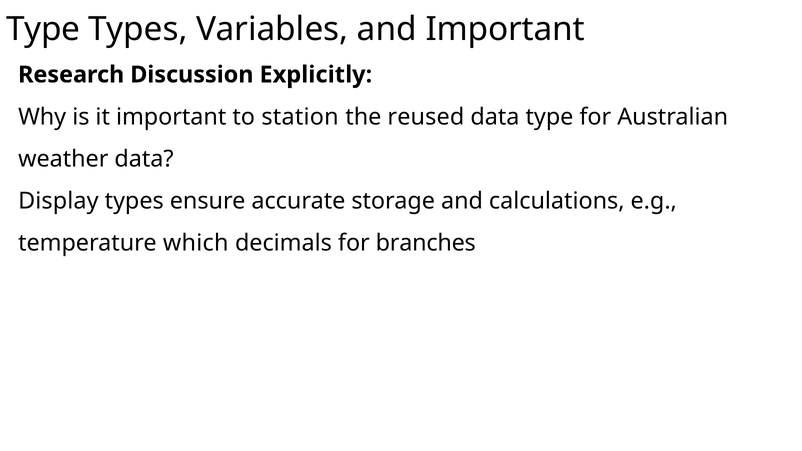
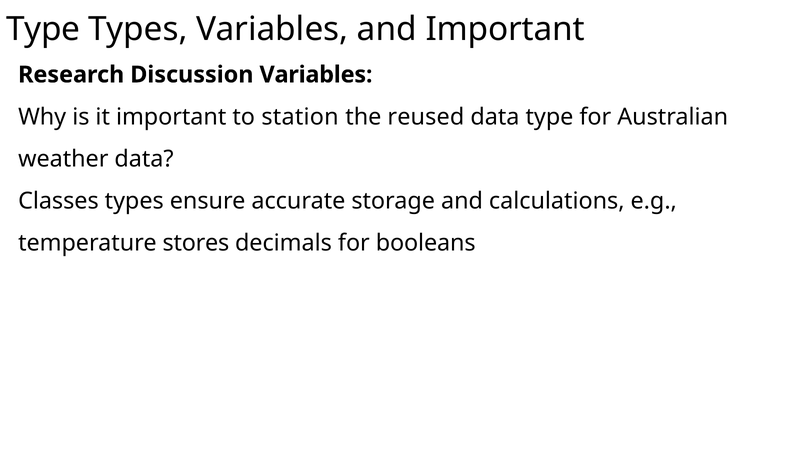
Discussion Explicitly: Explicitly -> Variables
Display: Display -> Classes
which: which -> stores
branches: branches -> booleans
